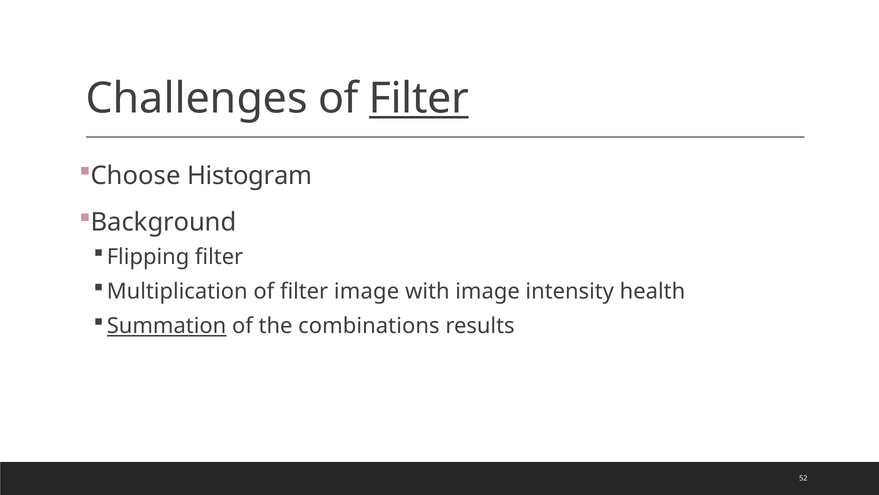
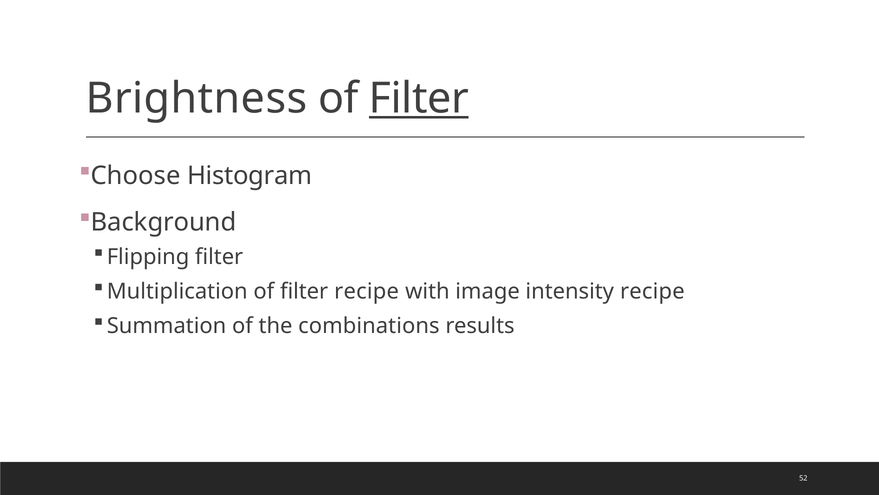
Challenges: Challenges -> Brightness
filter image: image -> recipe
intensity health: health -> recipe
Summation underline: present -> none
